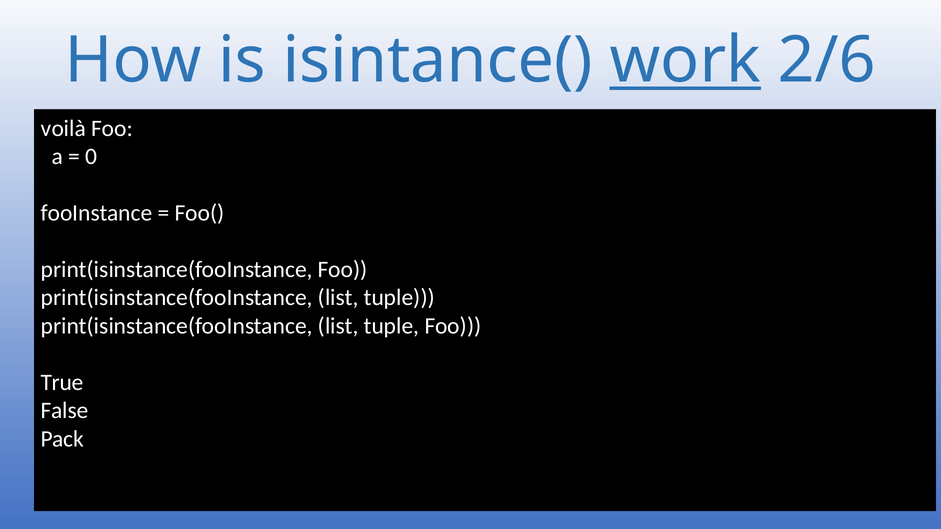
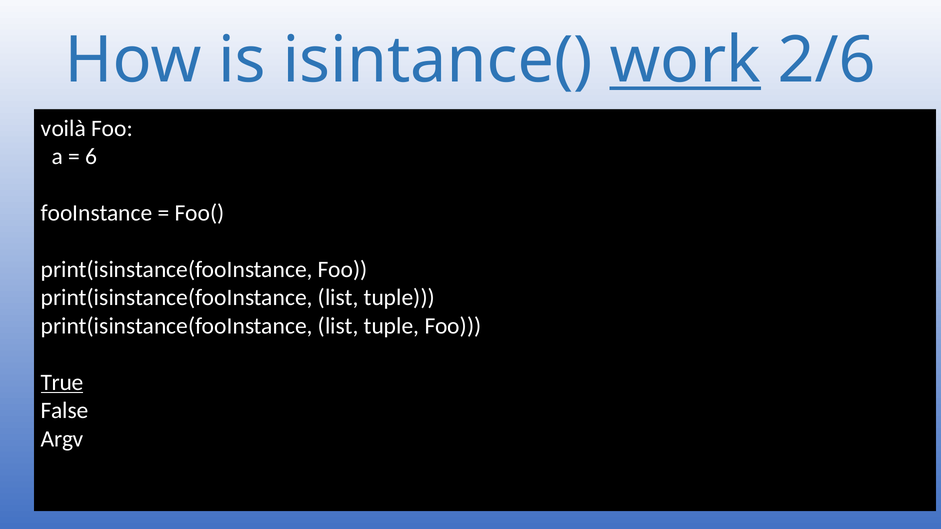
0: 0 -> 6
True underline: none -> present
Pack: Pack -> Argv
